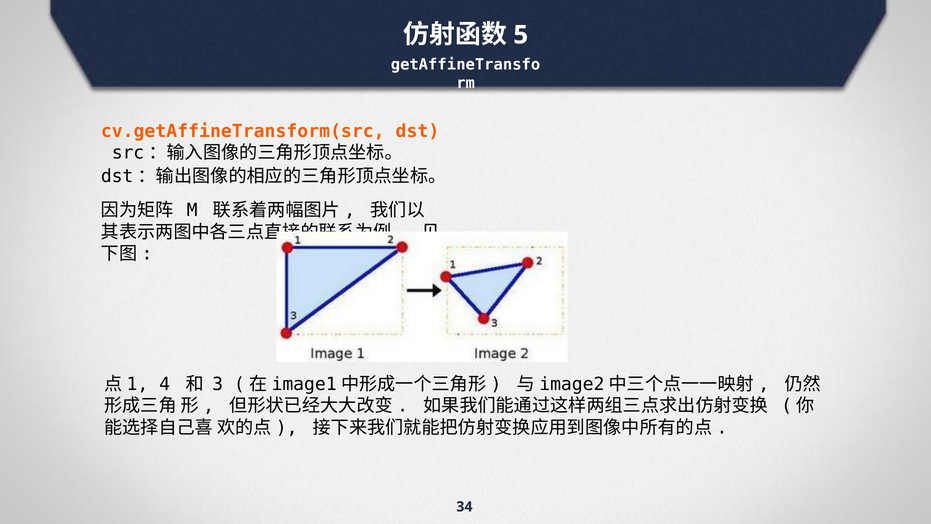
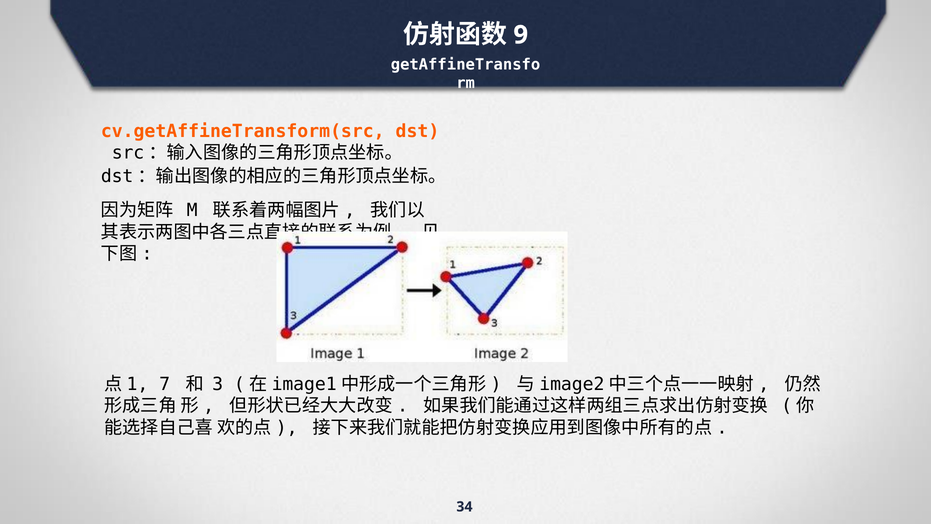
5: 5 -> 9
4: 4 -> 7
